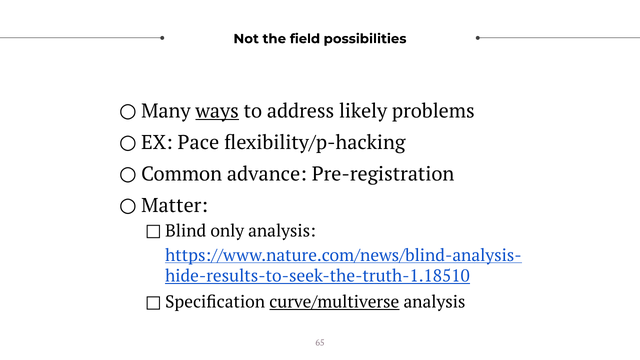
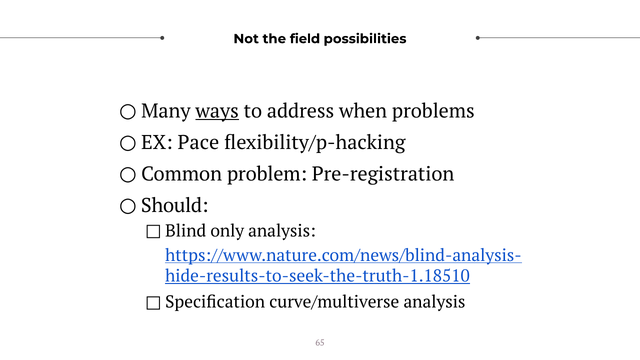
likely: likely -> when
advance: advance -> problem
Matter: Matter -> Should
curve/multiverse underline: present -> none
